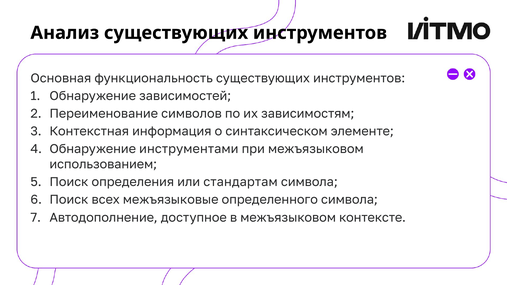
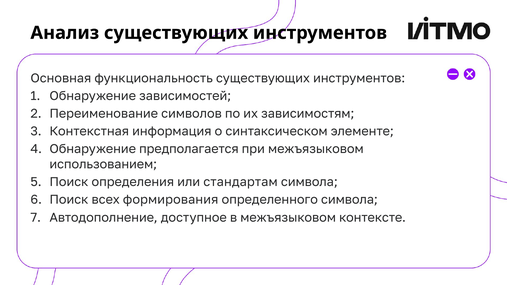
инструментами: инструментами -> предполагается
межъязыковые: межъязыковые -> формирования
